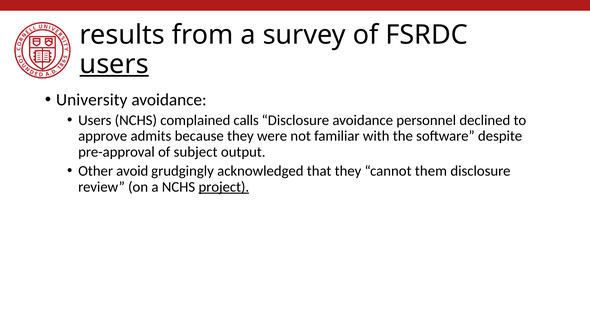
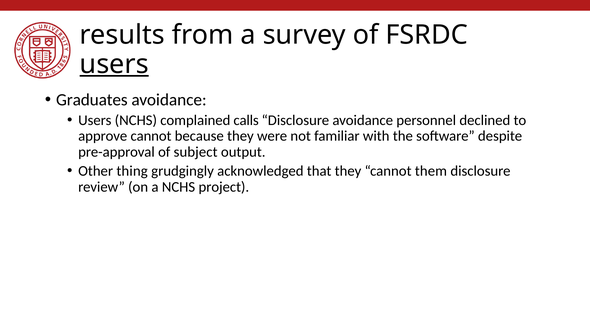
University: University -> Graduates
approve admits: admits -> cannot
avoid: avoid -> thing
project underline: present -> none
